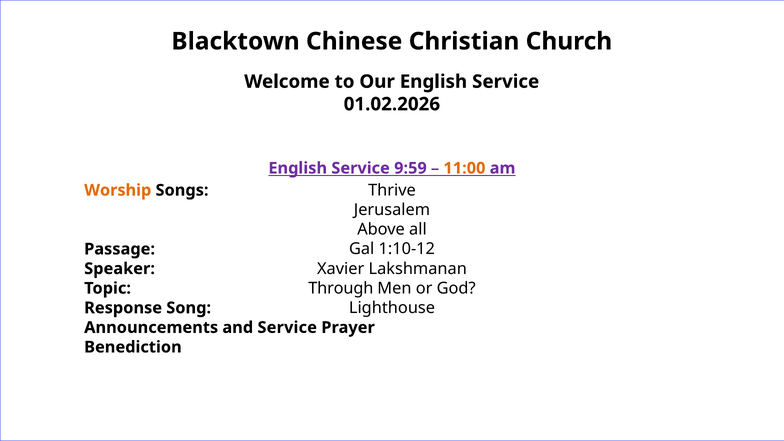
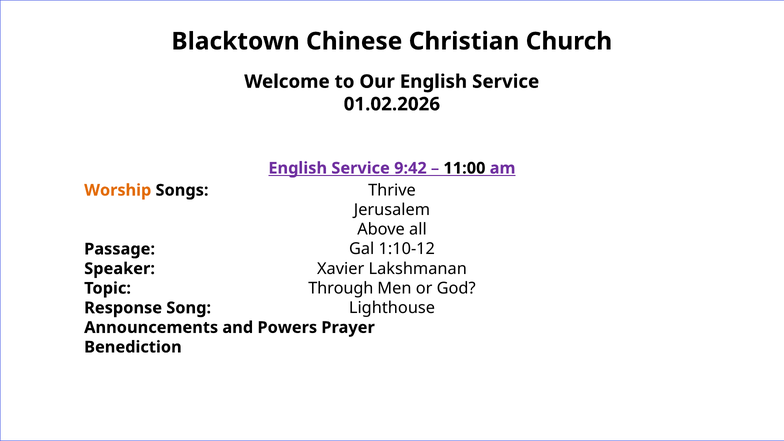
9:59: 9:59 -> 9:42
11:00 colour: orange -> black
and Service: Service -> Powers
